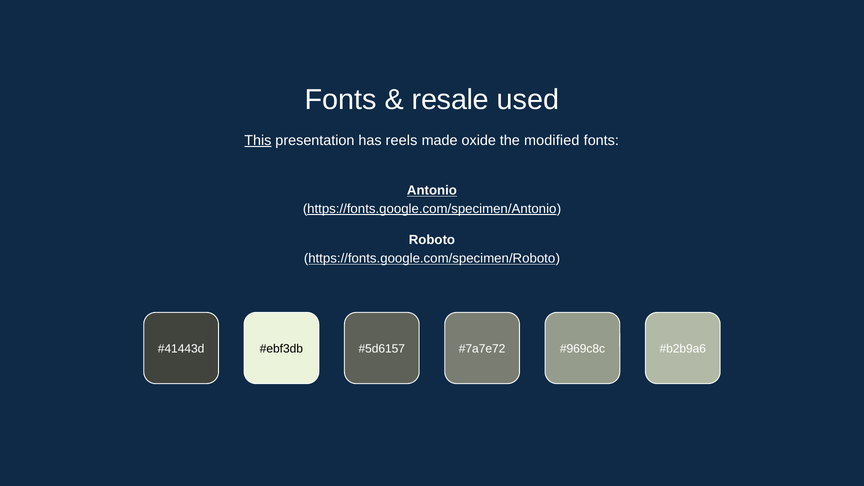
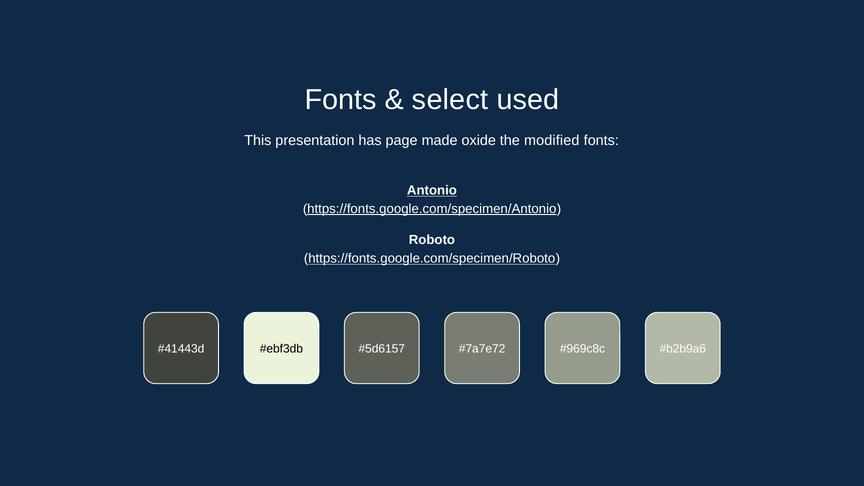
resale: resale -> select
This underline: present -> none
reels: reels -> page
